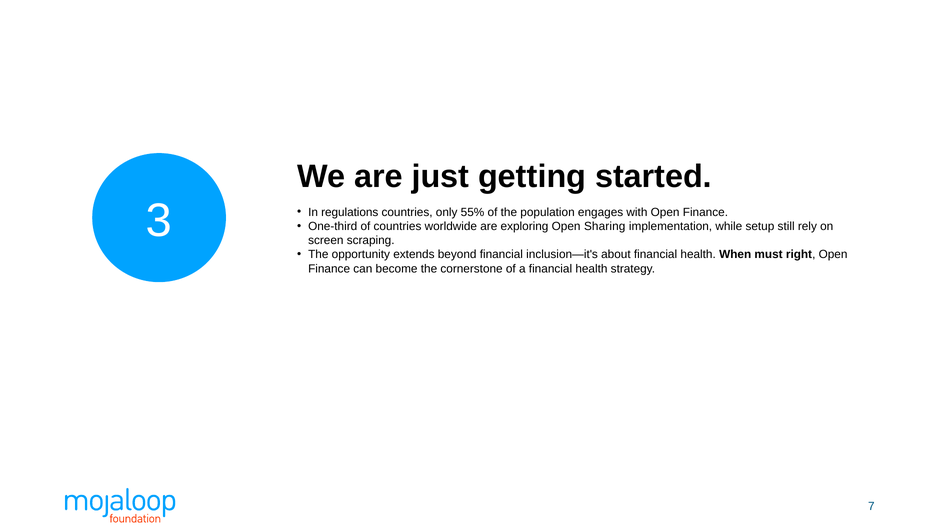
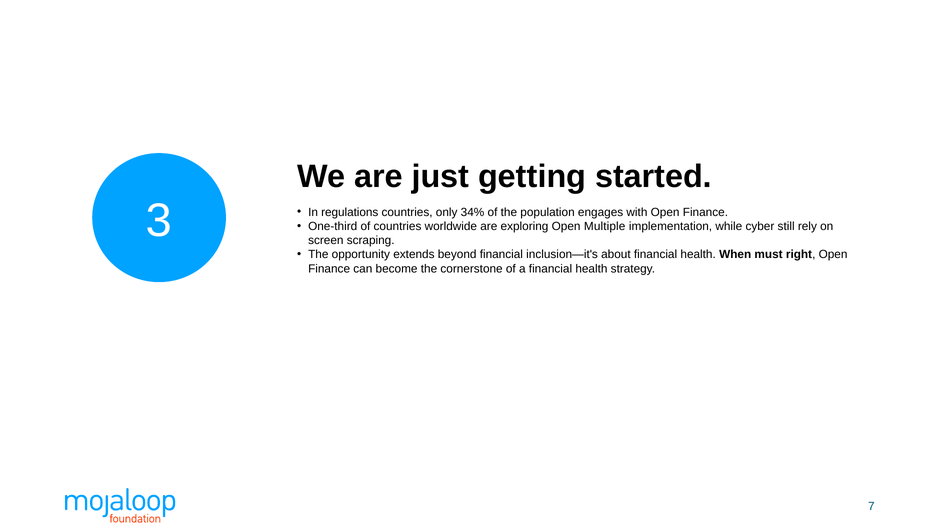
55%: 55% -> 34%
Sharing: Sharing -> Multiple
setup: setup -> cyber
